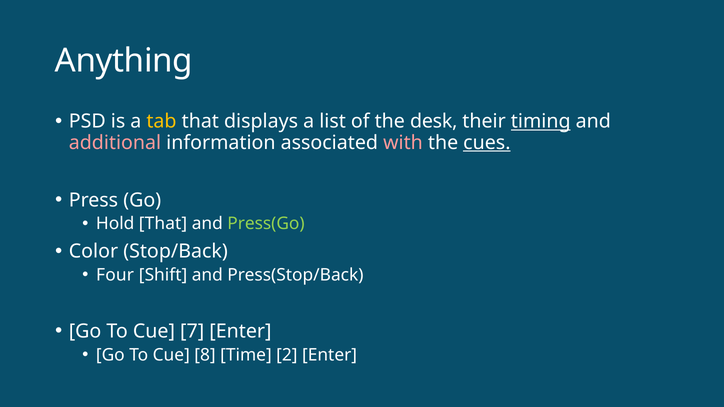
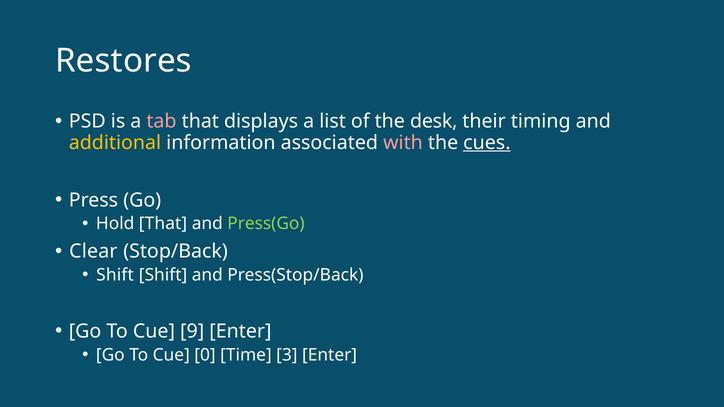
Anything: Anything -> Restores
tab colour: yellow -> pink
timing underline: present -> none
additional colour: pink -> yellow
Color: Color -> Clear
Four at (115, 275): Four -> Shift
7: 7 -> 9
8: 8 -> 0
2: 2 -> 3
